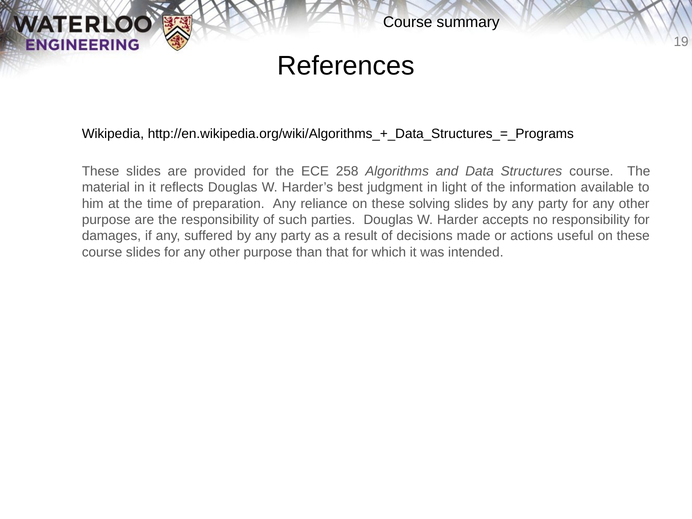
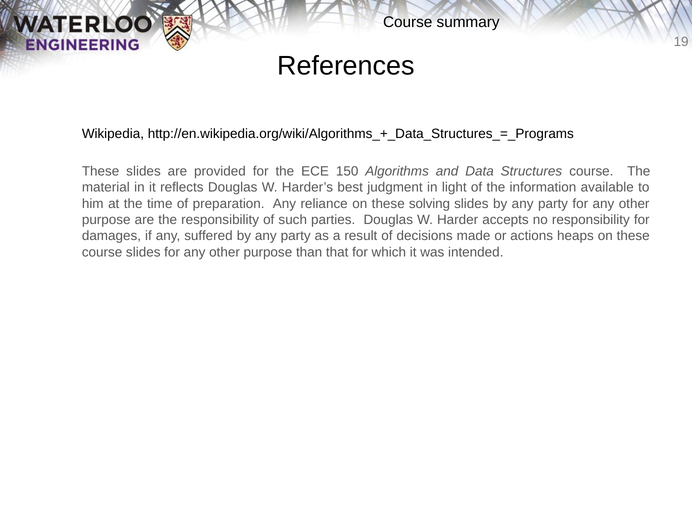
258: 258 -> 150
useful: useful -> heaps
